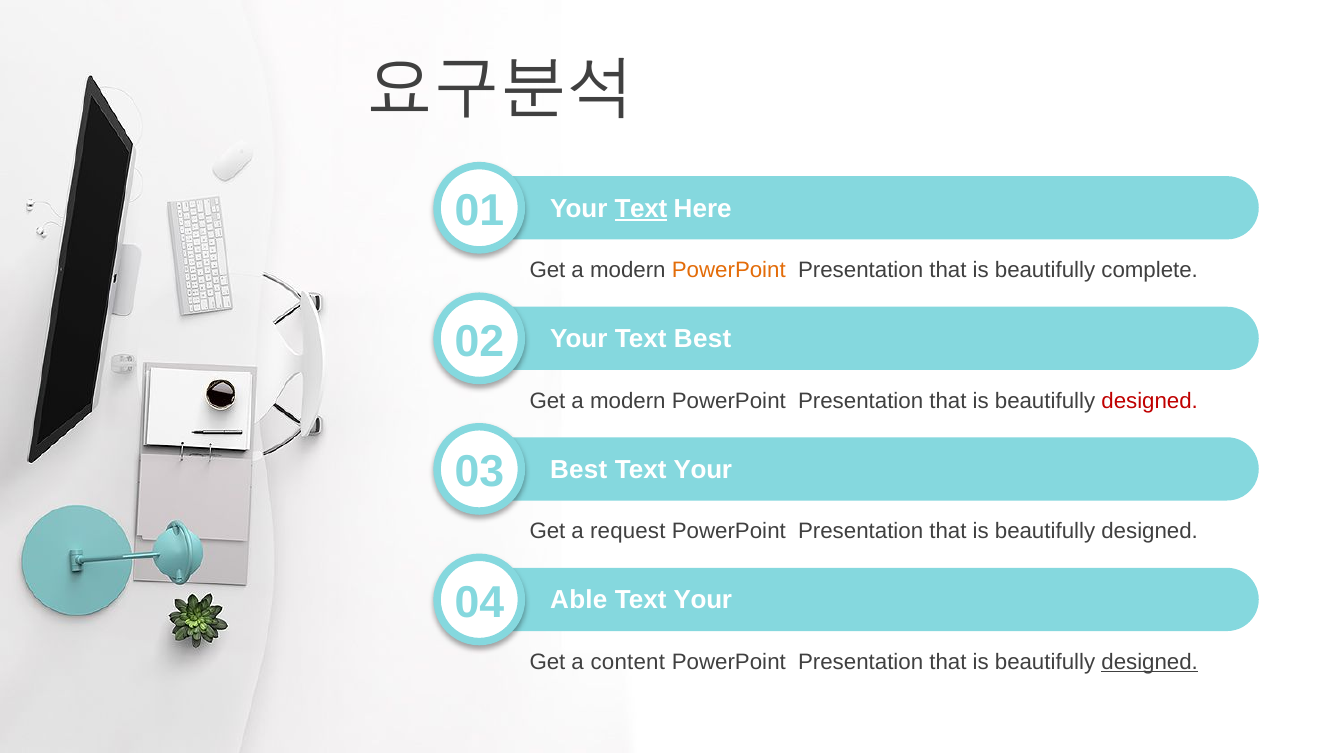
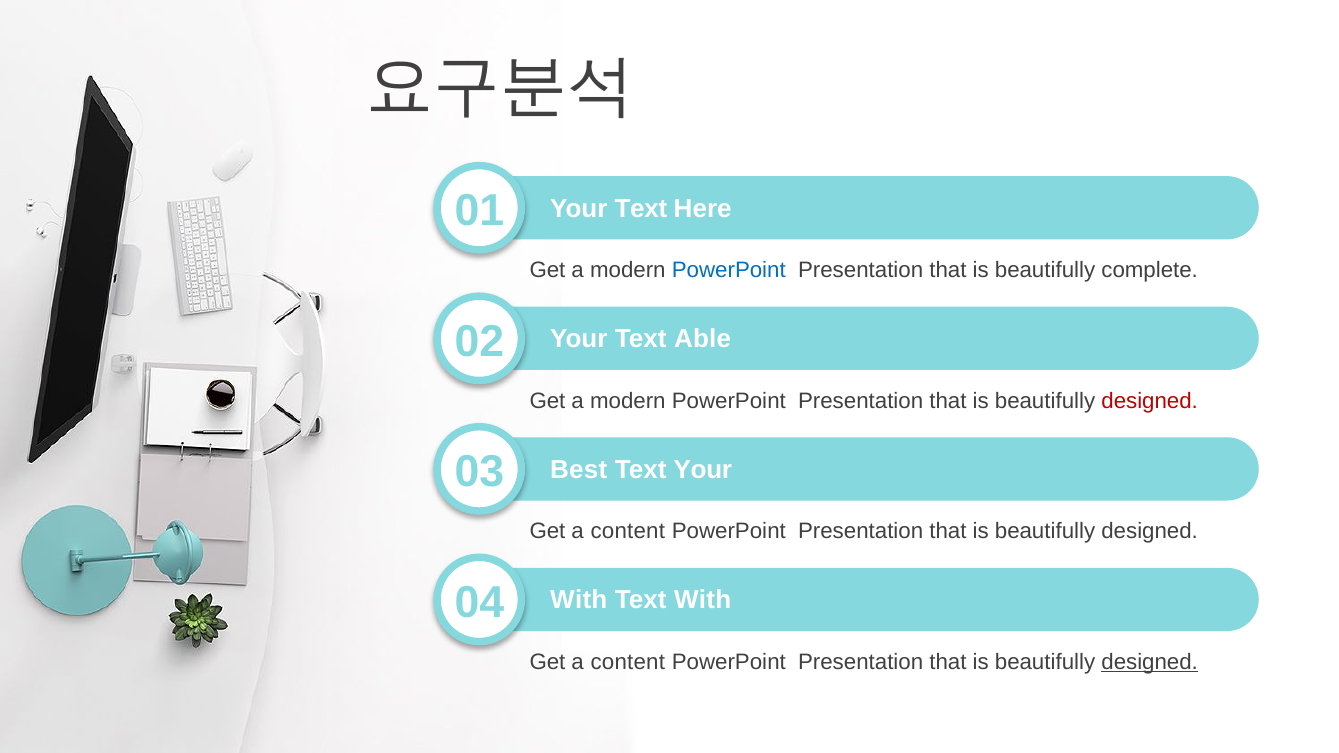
Text at (641, 209) underline: present -> none
PowerPoint at (729, 270) colour: orange -> blue
Text Best: Best -> Able
request at (628, 532): request -> content
04 Able: Able -> With
Your at (703, 600): Your -> With
